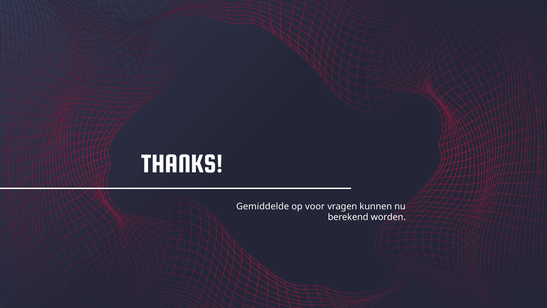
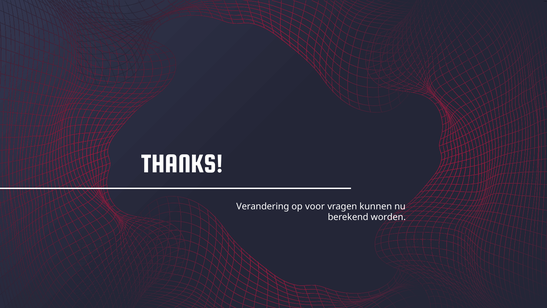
Gemiddelde: Gemiddelde -> Verandering
